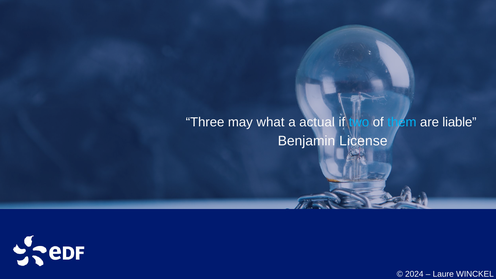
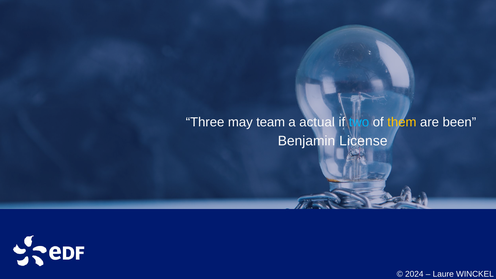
what: what -> team
them colour: light blue -> yellow
liable: liable -> been
